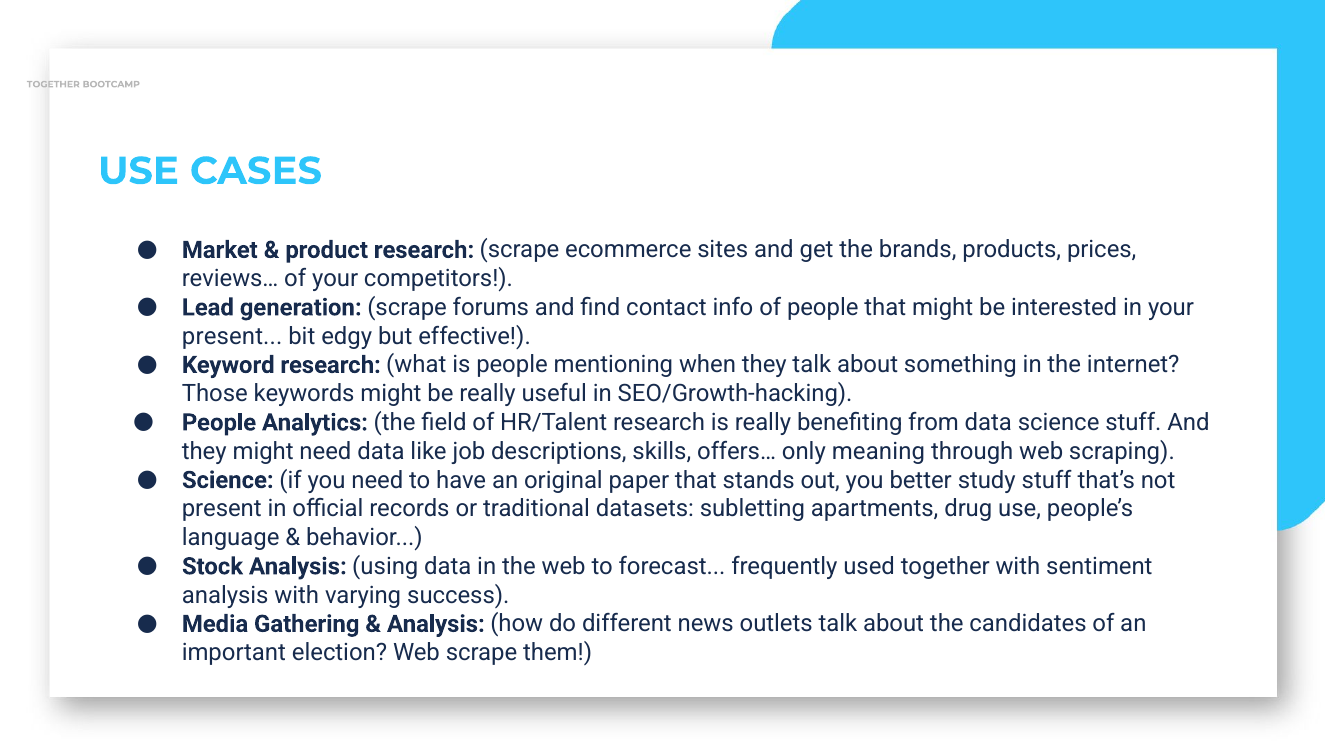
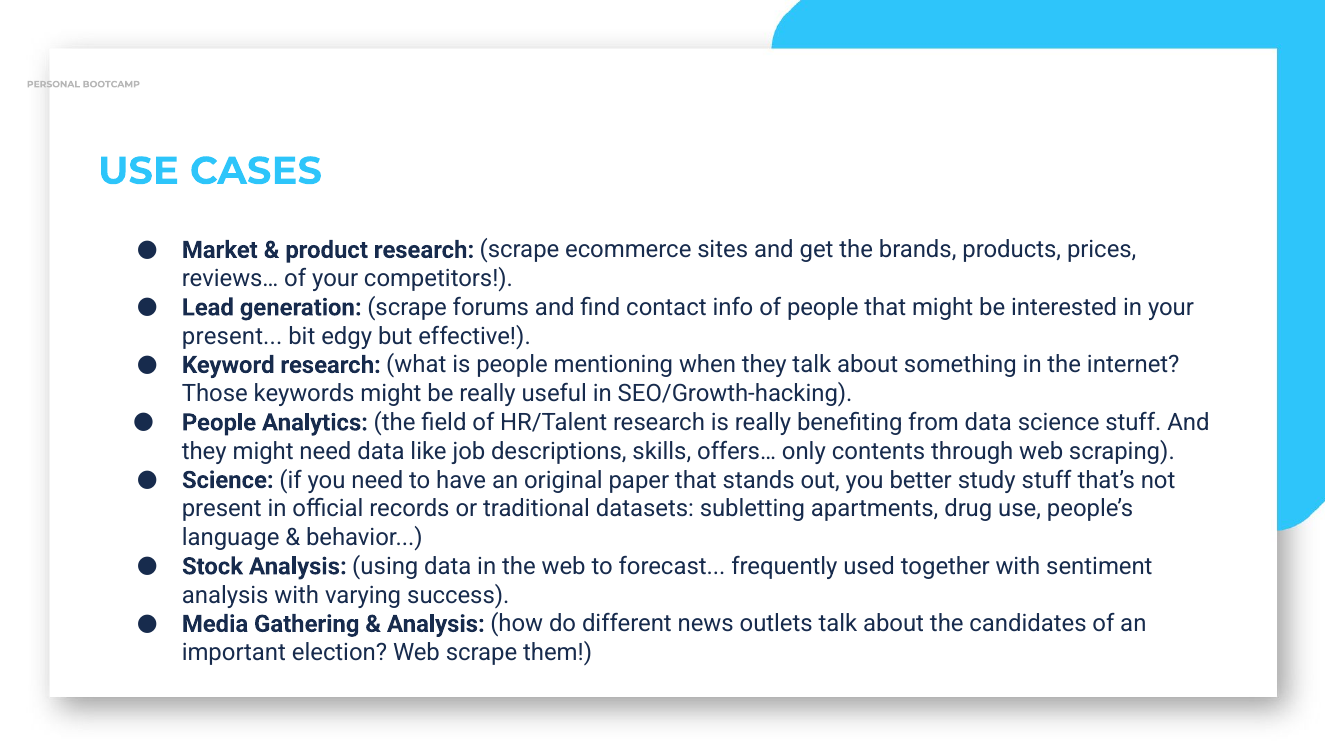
TOGETHER at (53, 84): TOGETHER -> PERSONAL
meaning: meaning -> contents
